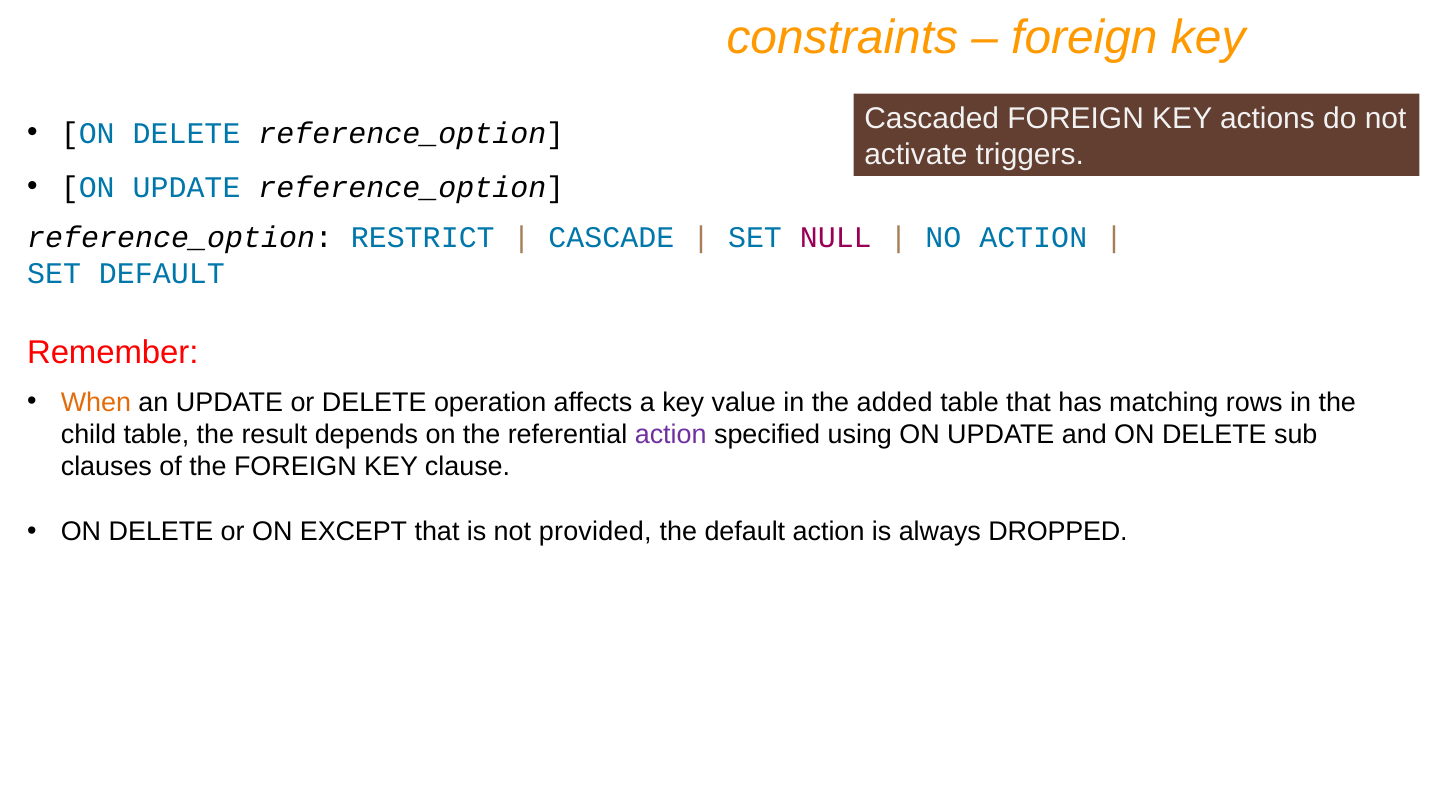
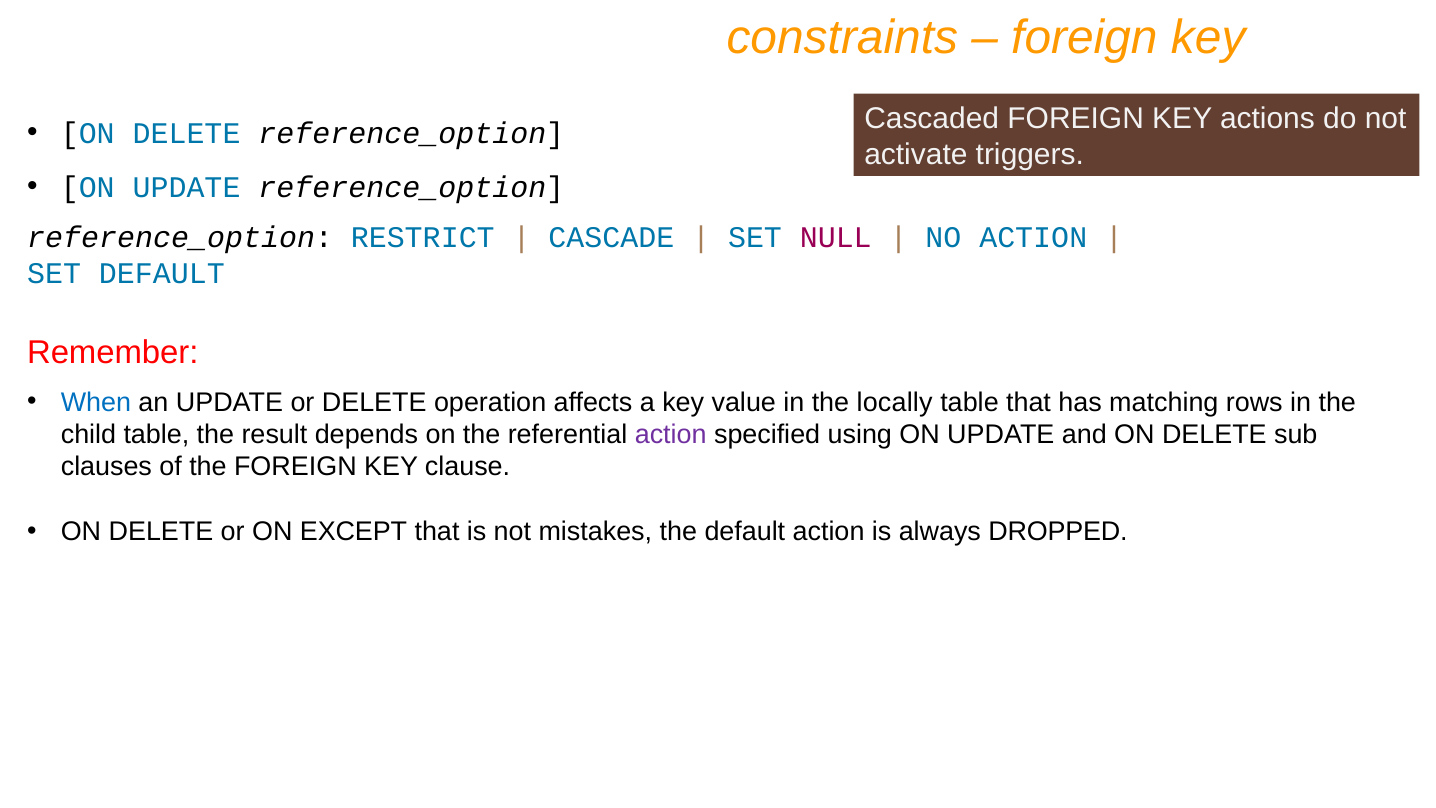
When colour: orange -> blue
added: added -> locally
provided: provided -> mistakes
